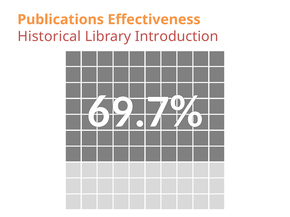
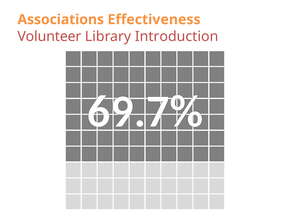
Publications: Publications -> Associations
Historical: Historical -> Volunteer
